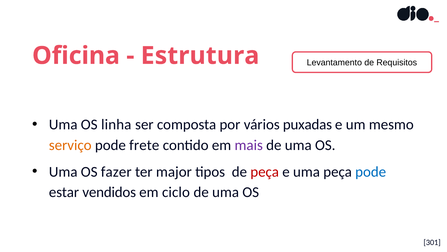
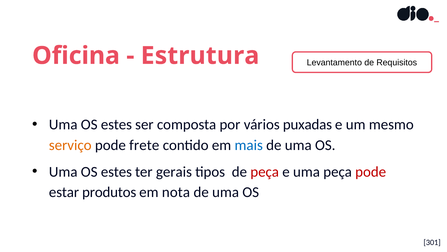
linha at (116, 124): linha -> estes
mais colour: purple -> blue
fazer at (116, 171): fazer -> estes
major: major -> gerais
pode at (371, 171) colour: blue -> red
vendidos: vendidos -> produtos
ciclo: ciclo -> nota
